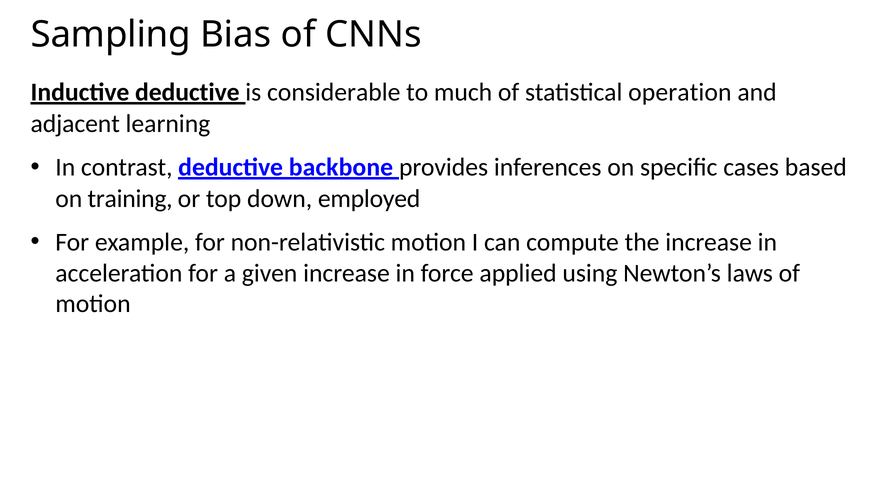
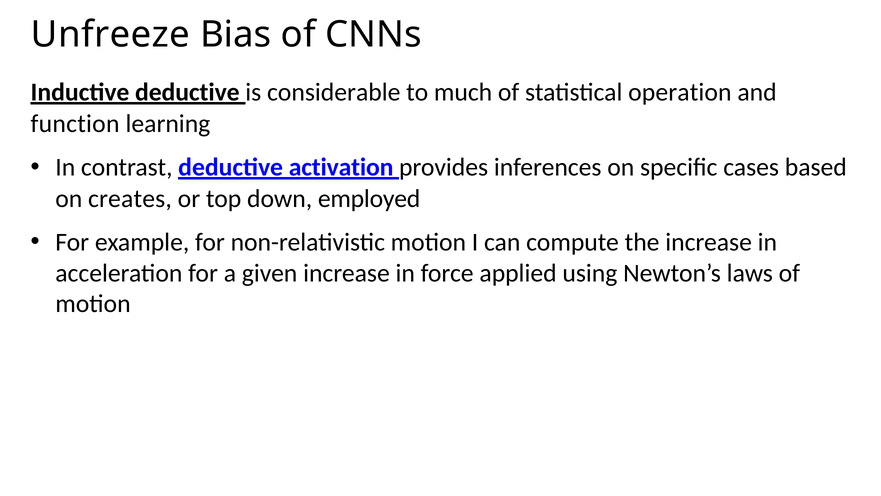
Sampling: Sampling -> Unfreeze
adjacent: adjacent -> function
backbone: backbone -> activation
training: training -> creates
